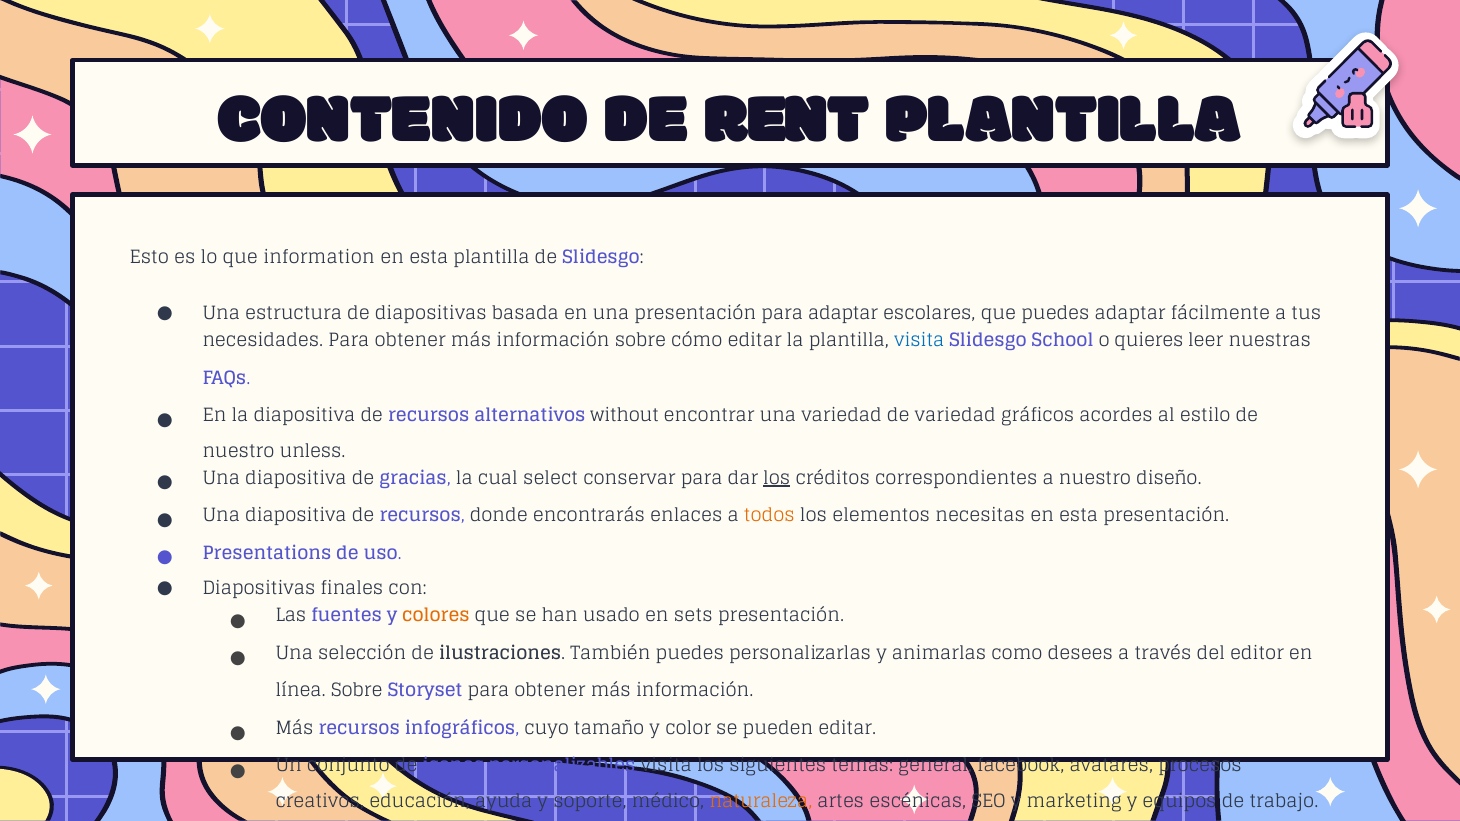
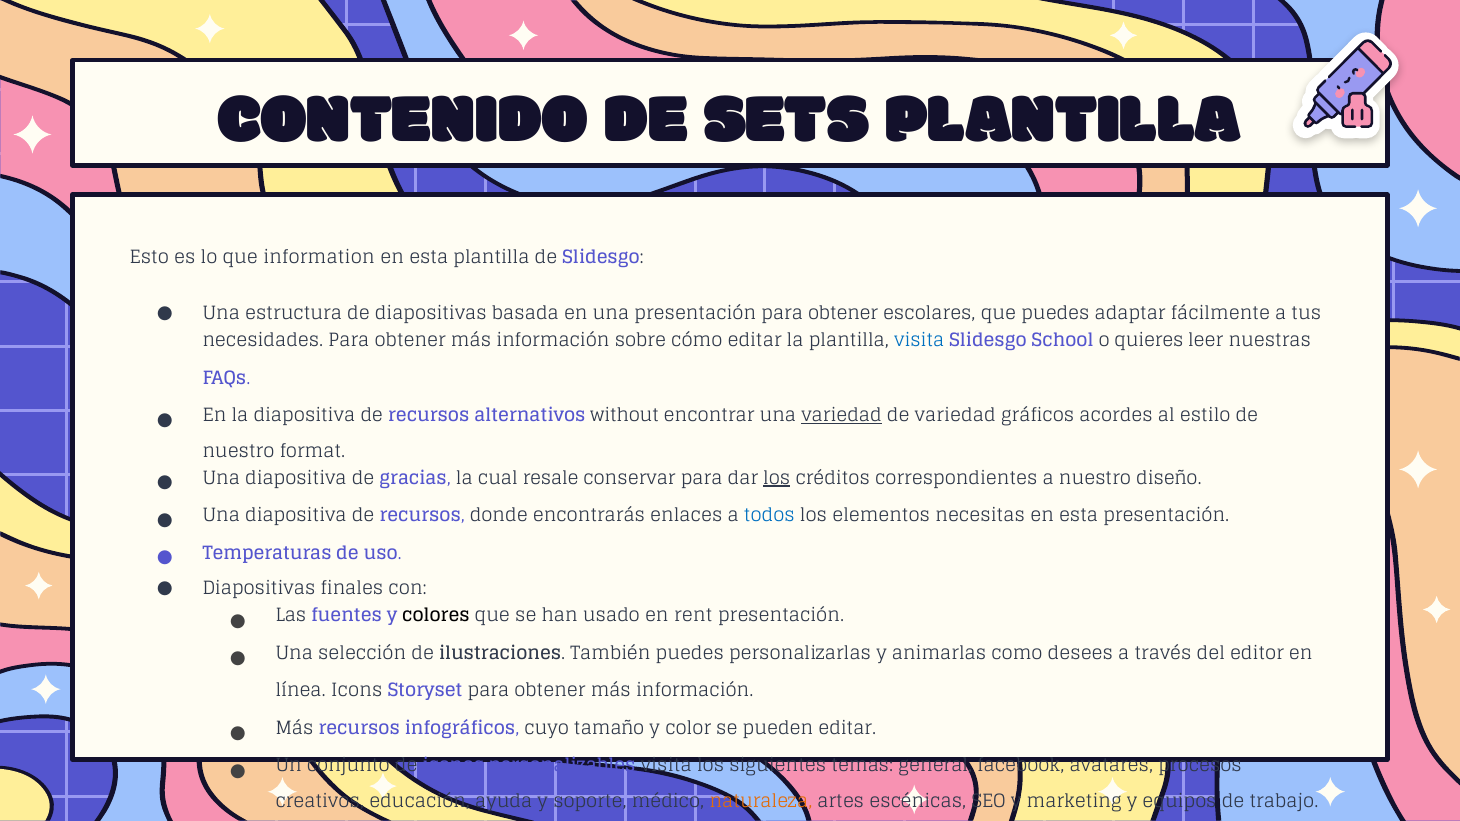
RENT: RENT -> SETS
presentación para adaptar: adaptar -> obtener
variedad at (842, 416) underline: none -> present
unless: unless -> format
select: select -> resale
todos colour: orange -> blue
Presentations: Presentations -> Temperaturas
colores colour: orange -> black
sets: sets -> rent
línea Sobre: Sobre -> Icons
